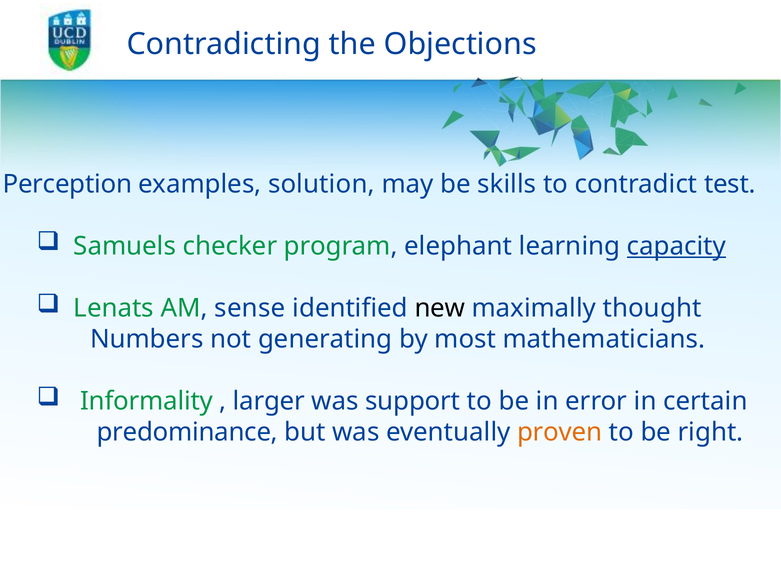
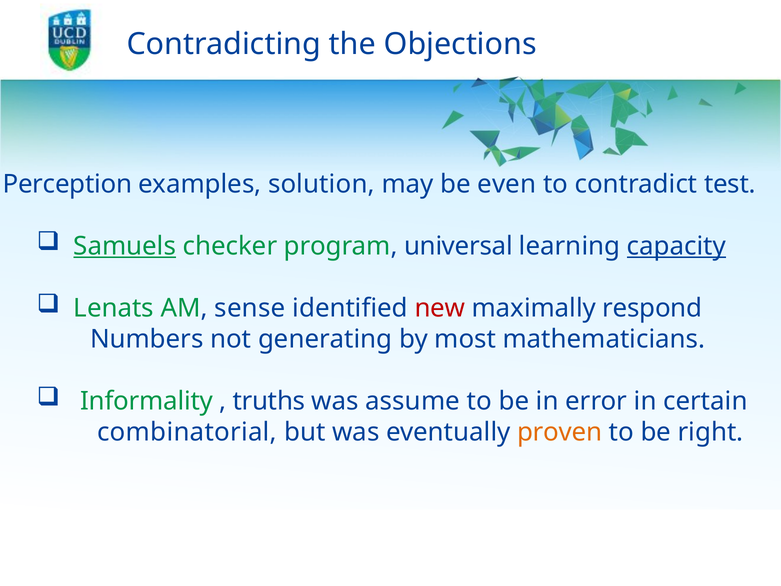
skills: skills -> even
Samuels underline: none -> present
elephant: elephant -> universal
new colour: black -> red
thought: thought -> respond
larger: larger -> truths
support: support -> assume
predominance: predominance -> combinatorial
